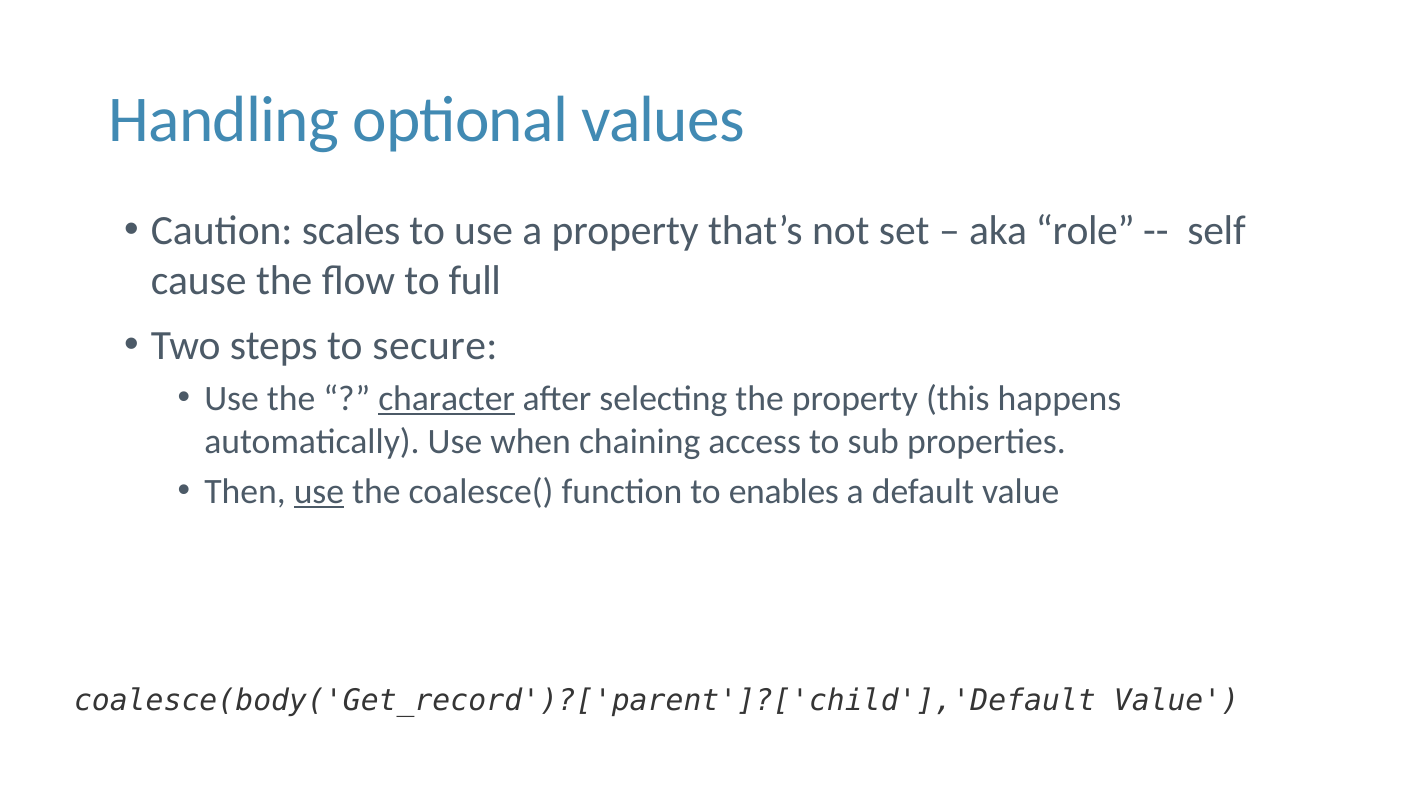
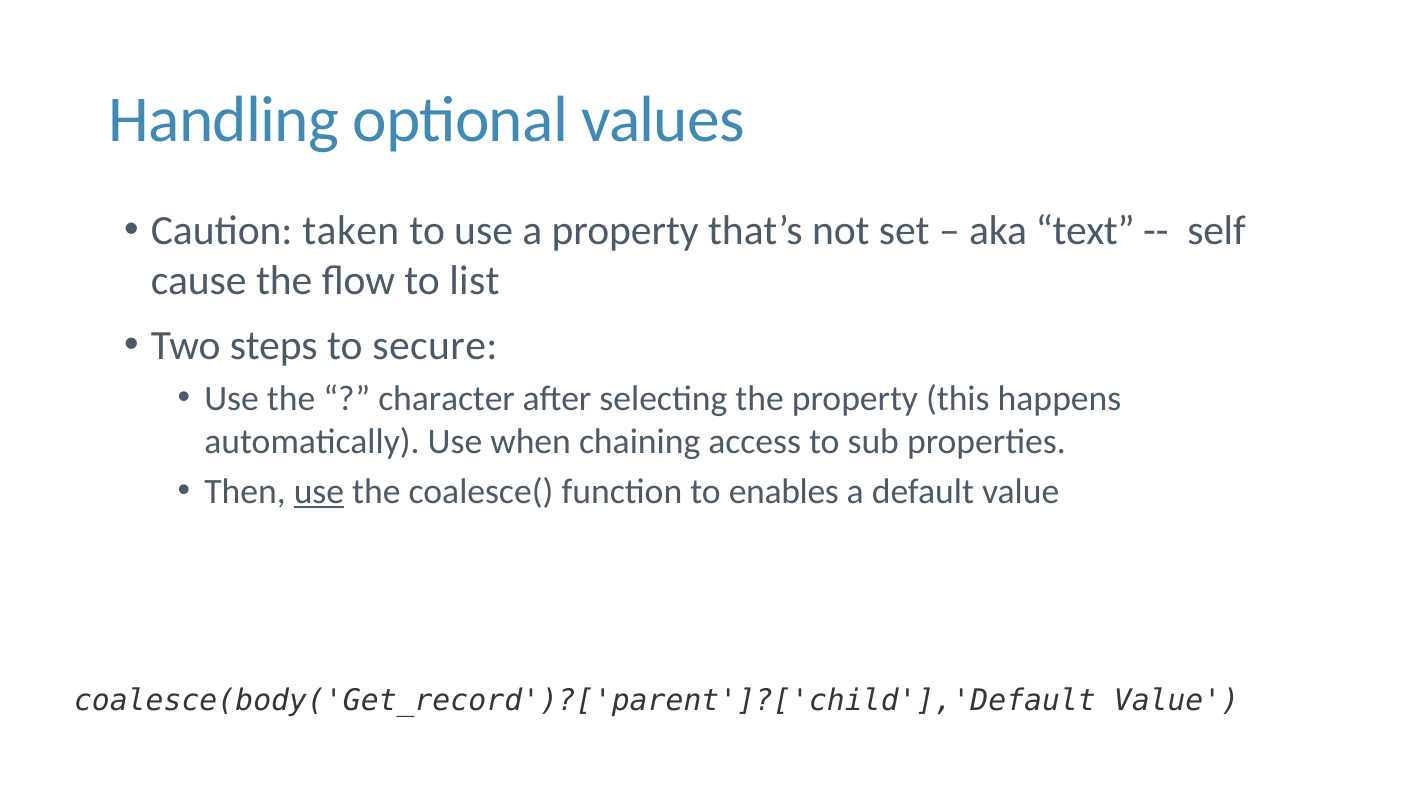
scales: scales -> taken
role: role -> text
full: full -> list
character underline: present -> none
